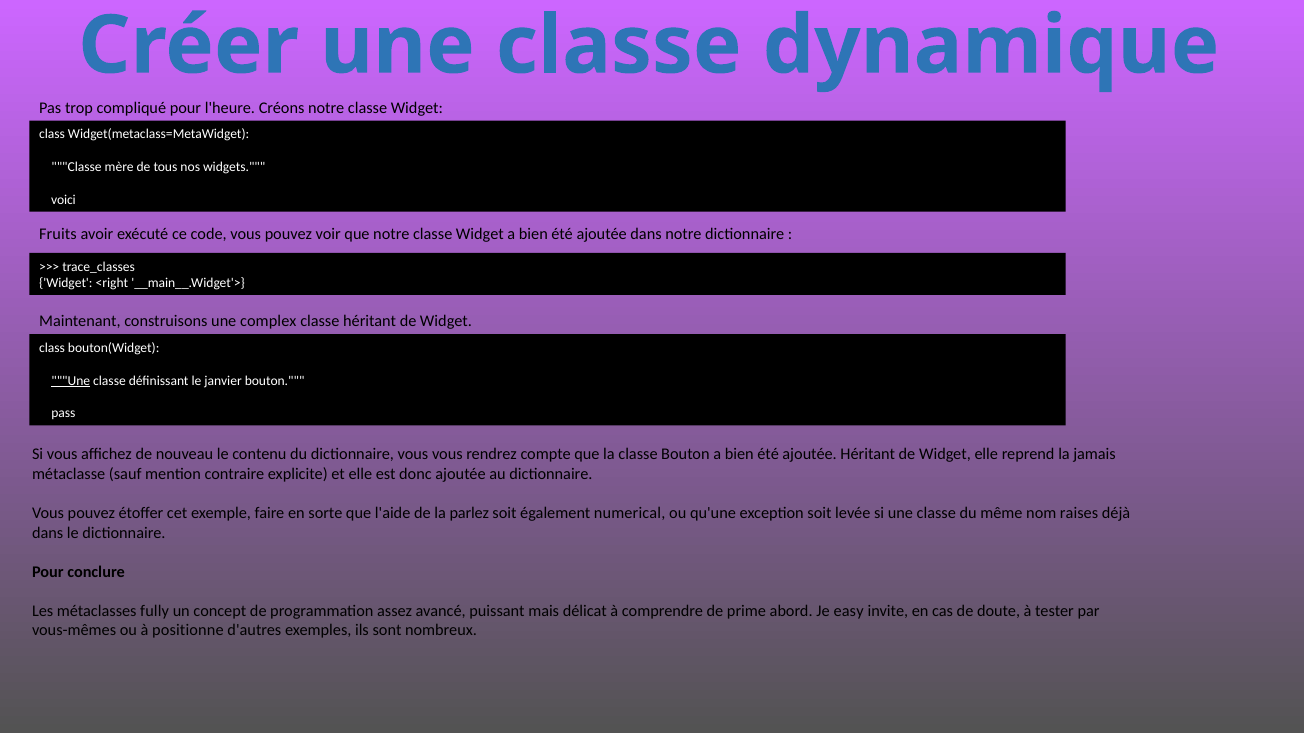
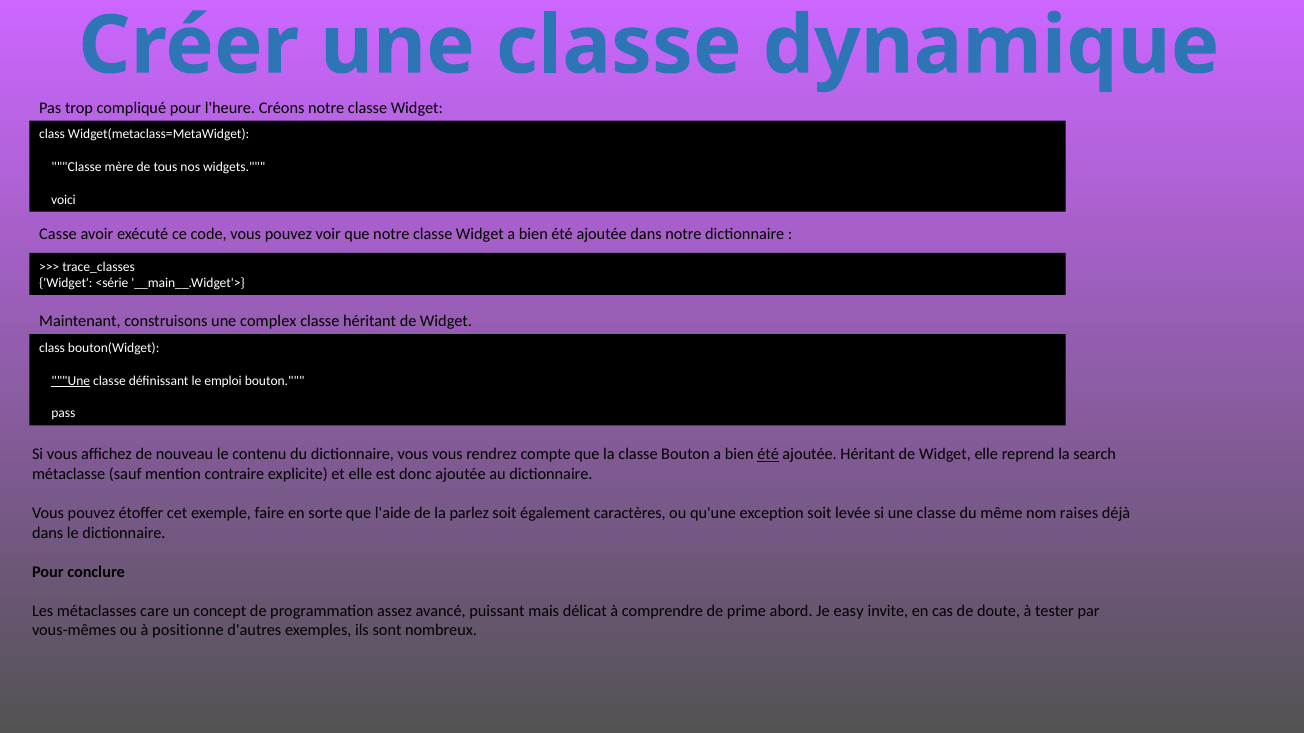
Fruits: Fruits -> Casse
<right: <right -> <série
janvier: janvier -> emploi
été at (768, 455) underline: none -> present
jamais: jamais -> search
numerical: numerical -> caractères
fully: fully -> care
